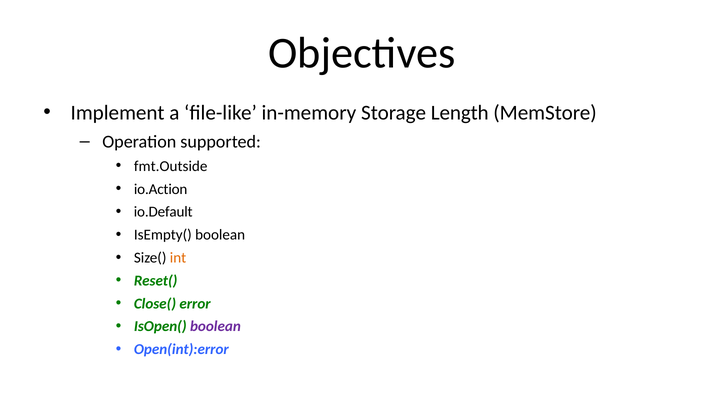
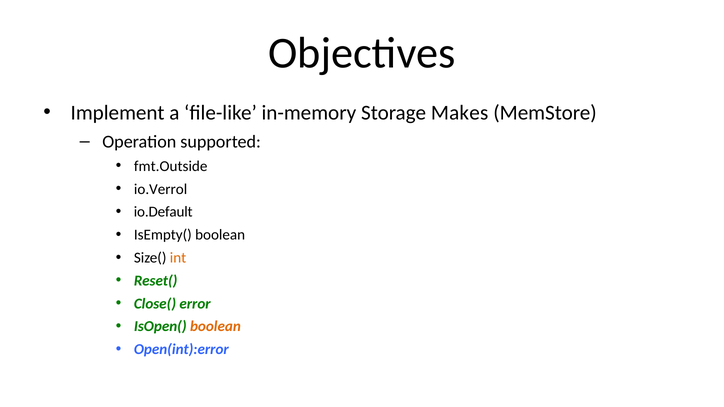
Length: Length -> Makes
io.Action: io.Action -> io.Verrol
boolean at (215, 327) colour: purple -> orange
